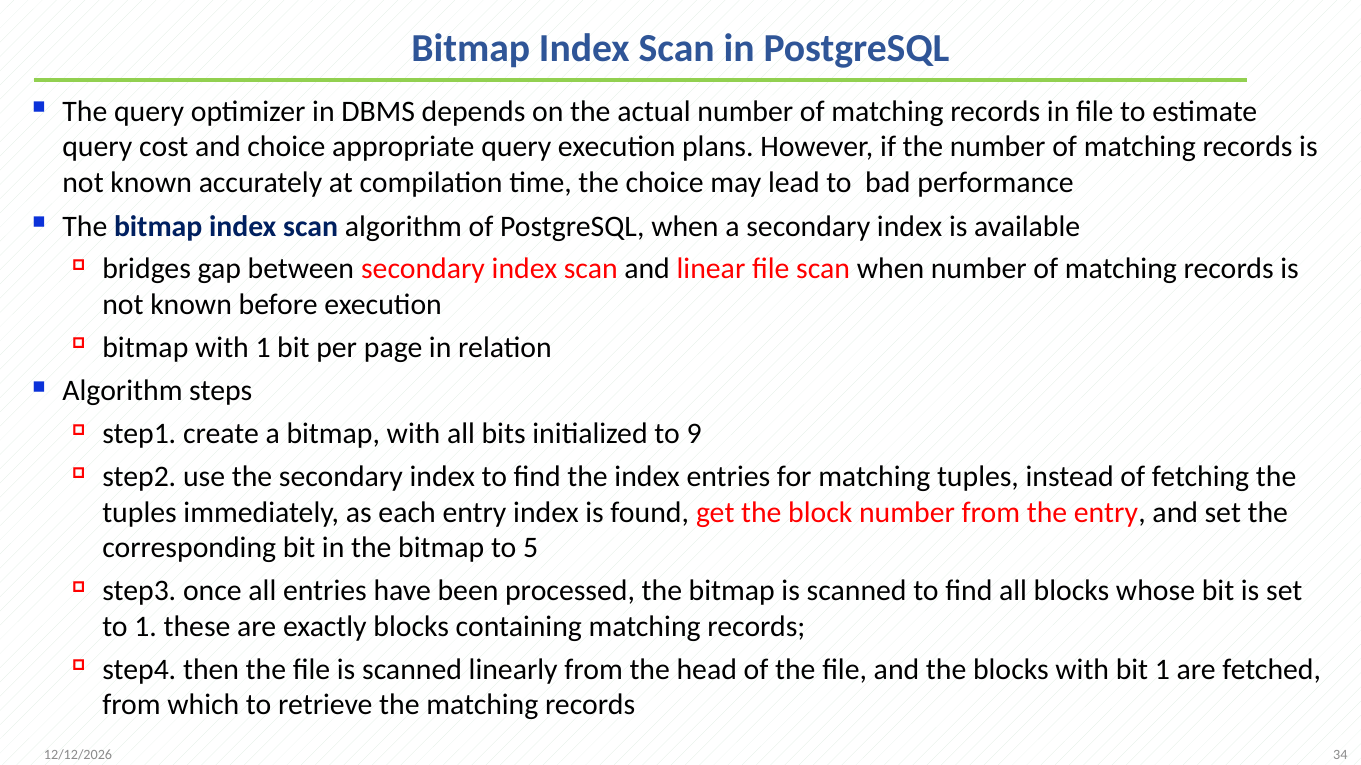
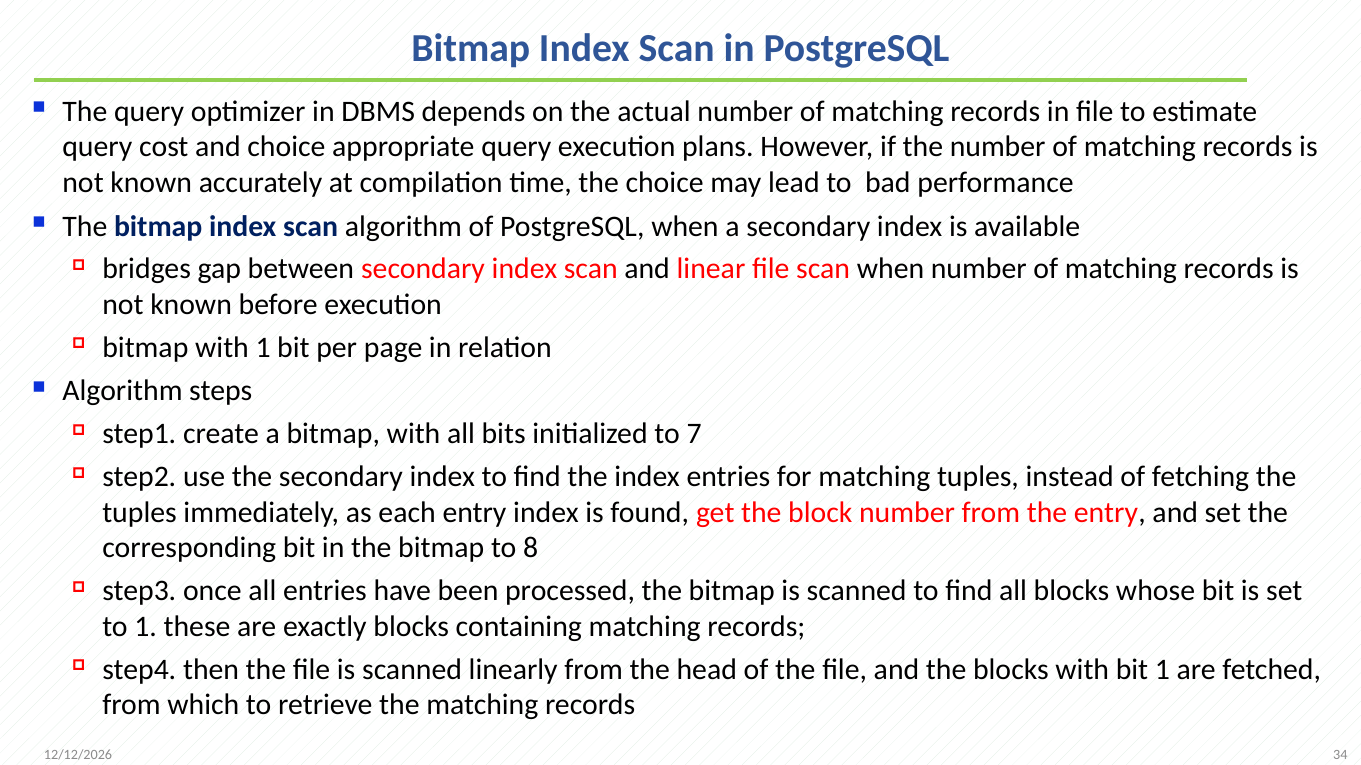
9: 9 -> 7
5: 5 -> 8
